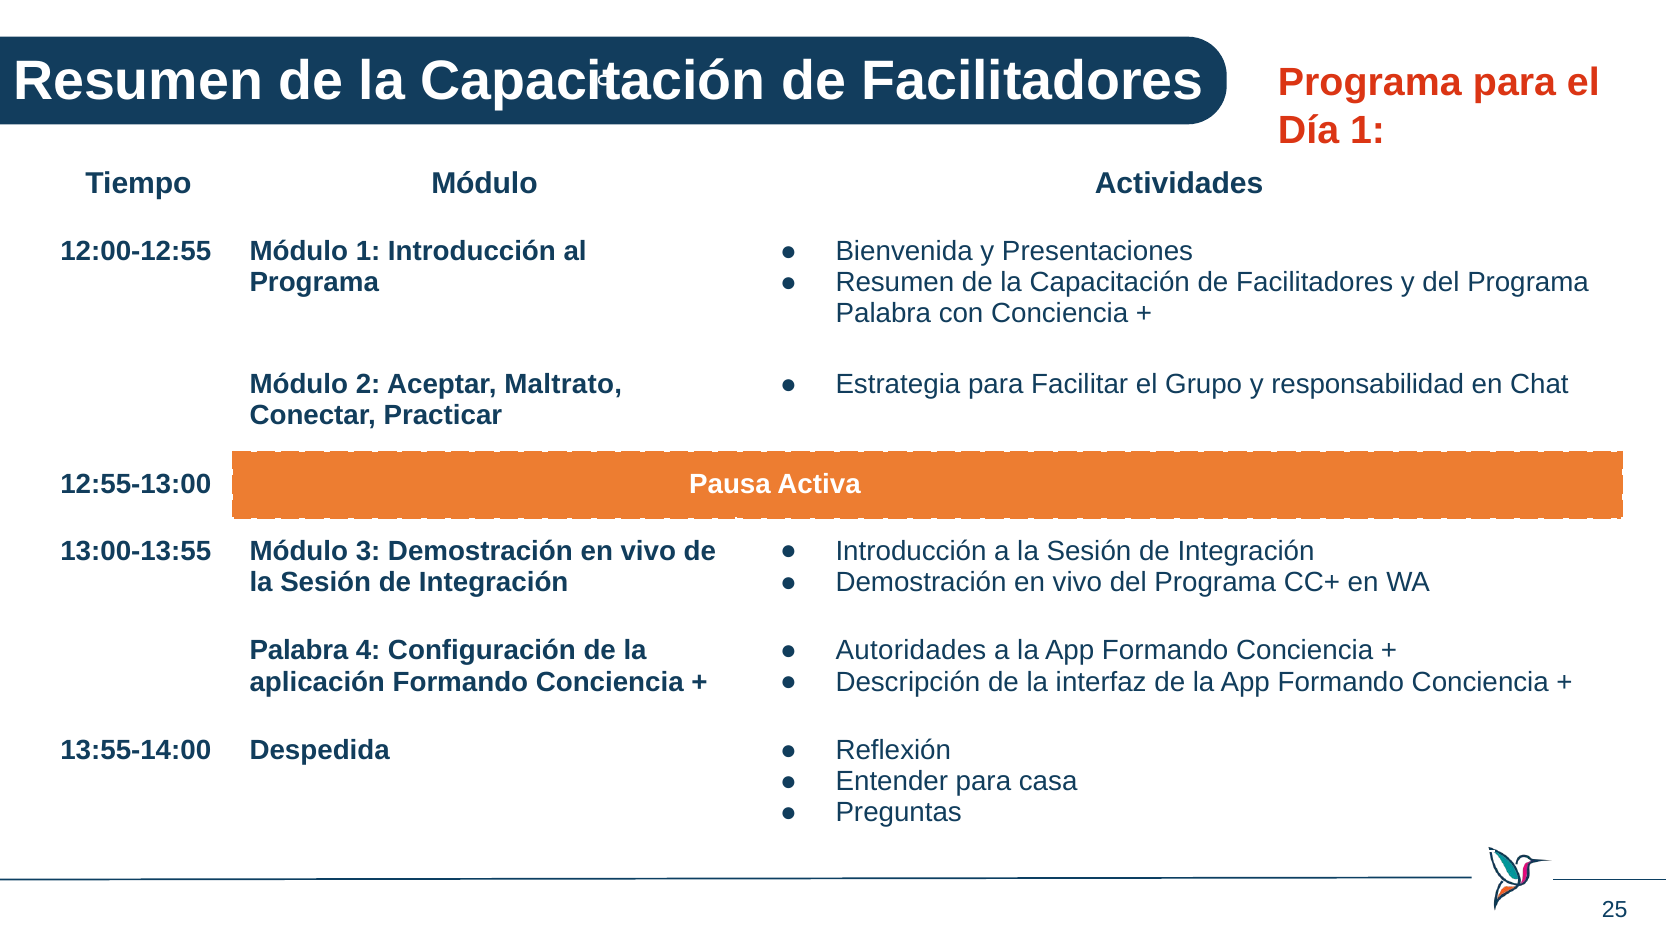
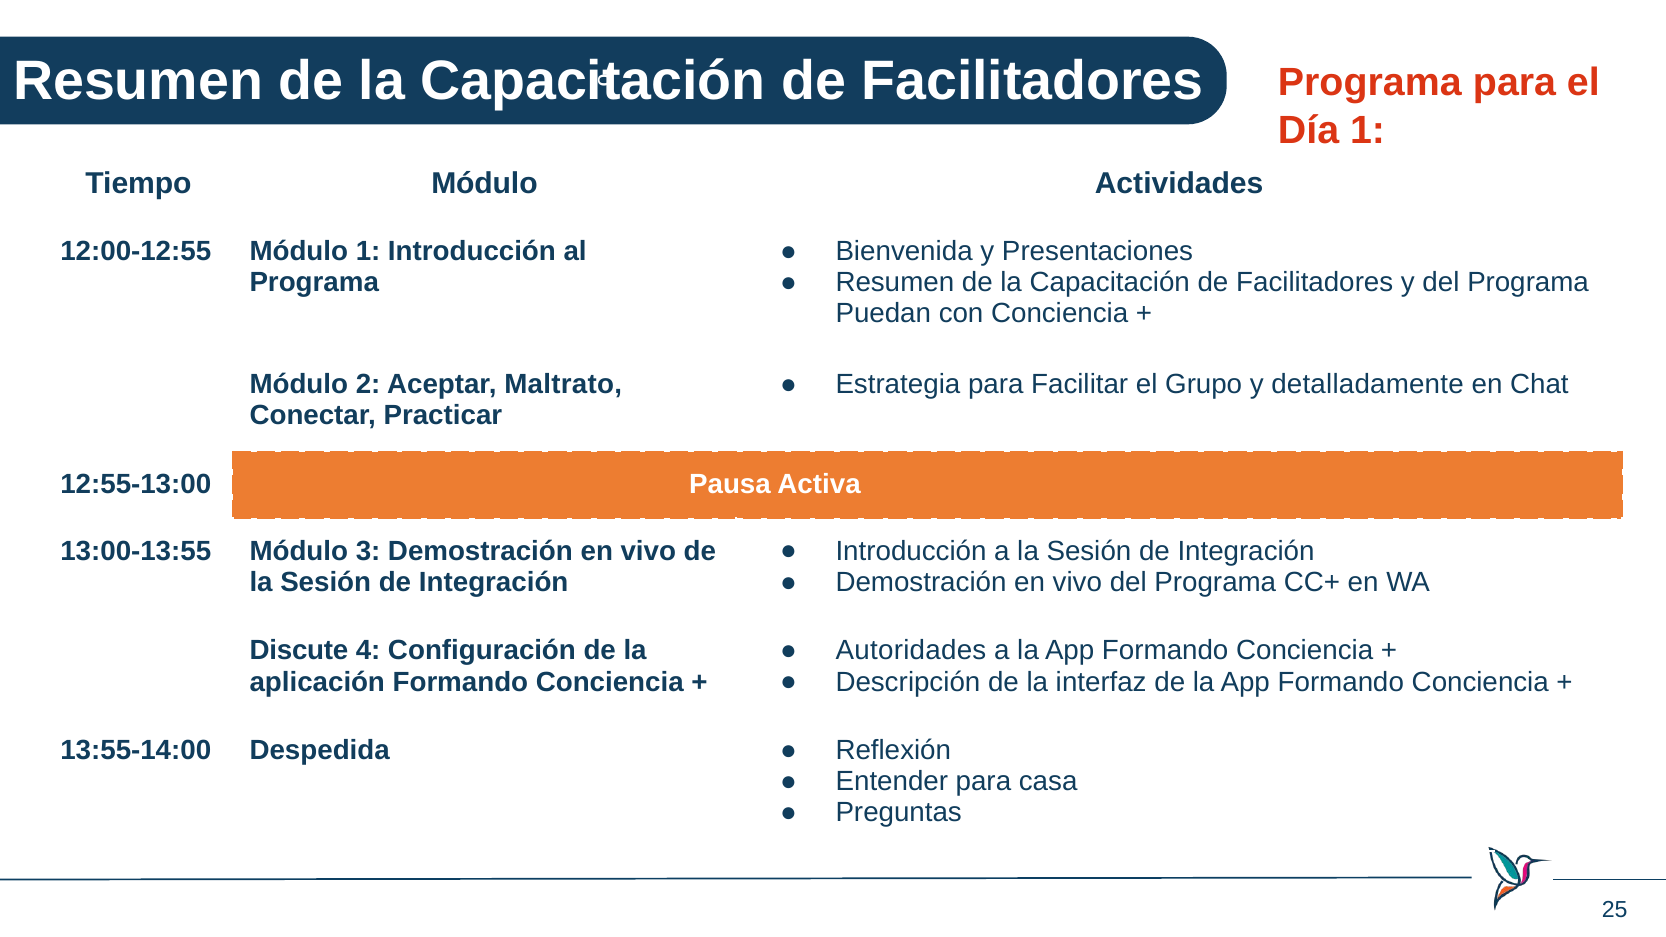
Palabra at (883, 313): Palabra -> Puedan
responsabilidad: responsabilidad -> detalladamente
Palabra at (299, 651): Palabra -> Discute
